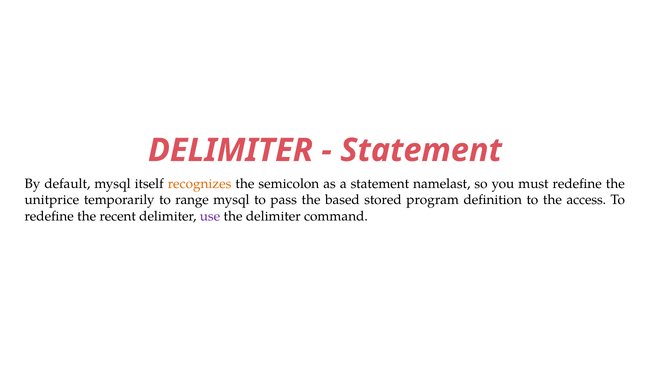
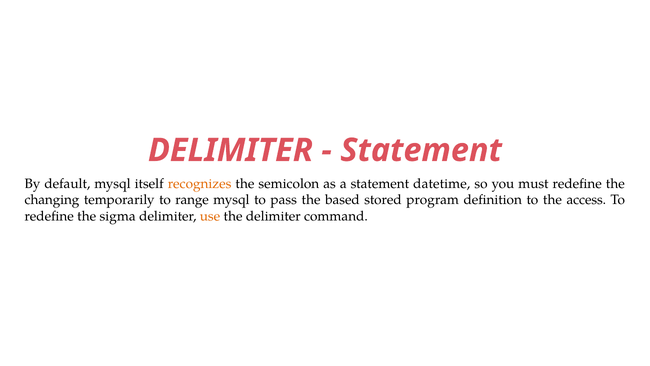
namelast: namelast -> datetime
unitprice: unitprice -> changing
recent: recent -> sigma
use colour: purple -> orange
